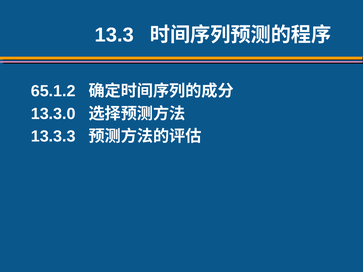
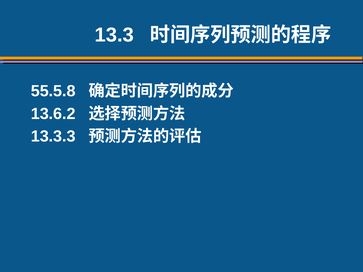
65.1.2: 65.1.2 -> 55.5.8
13.3.0: 13.3.0 -> 13.6.2
